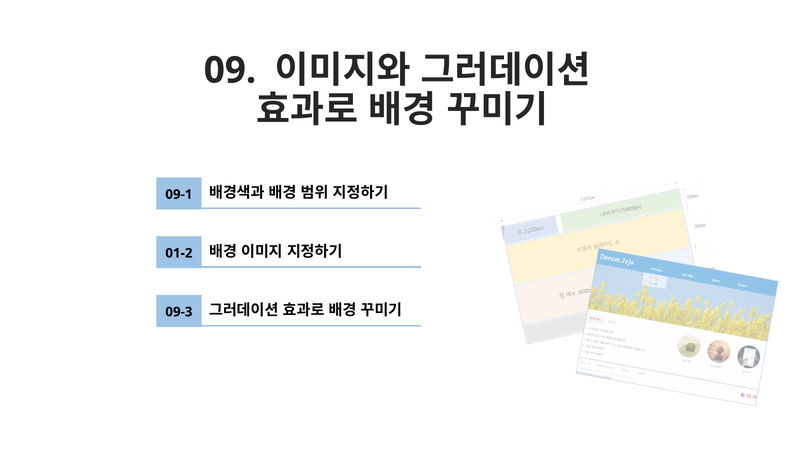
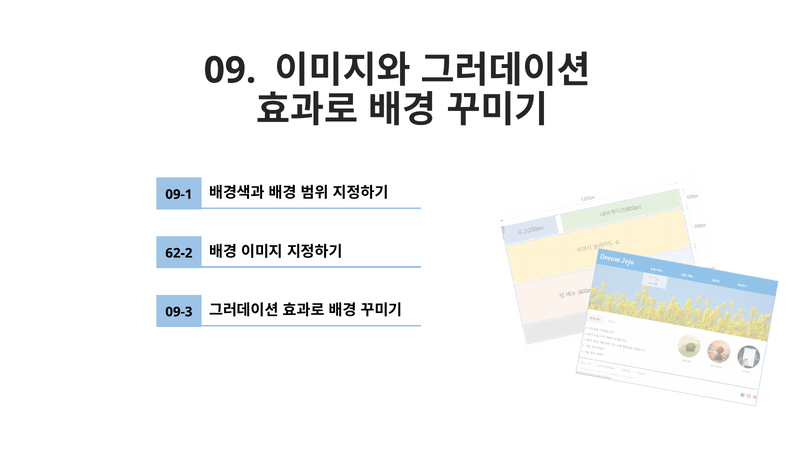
01-2: 01-2 -> 62-2
